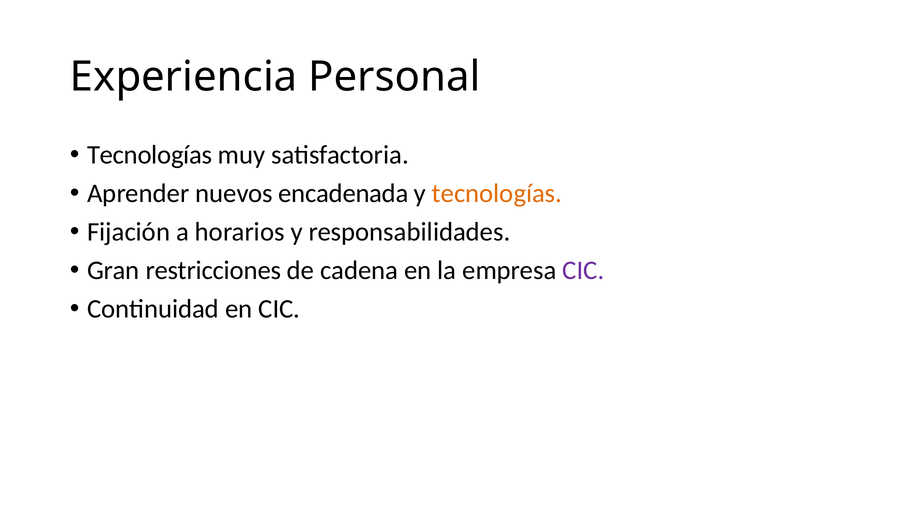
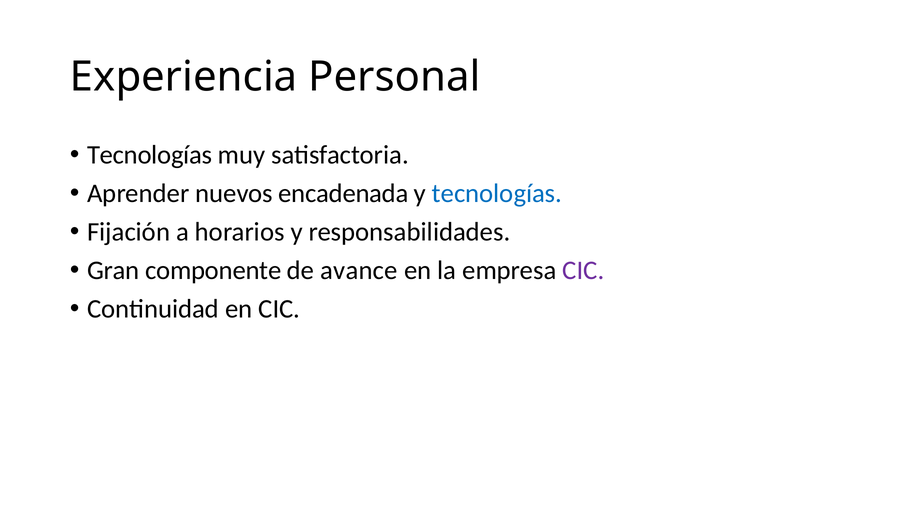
tecnologías at (497, 193) colour: orange -> blue
restricciones: restricciones -> componente
cadena: cadena -> avance
